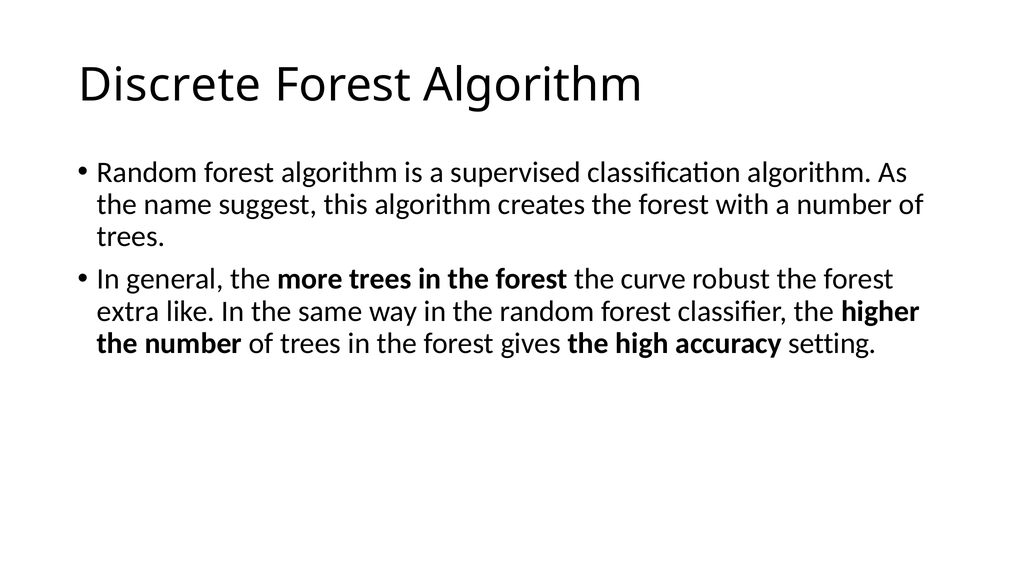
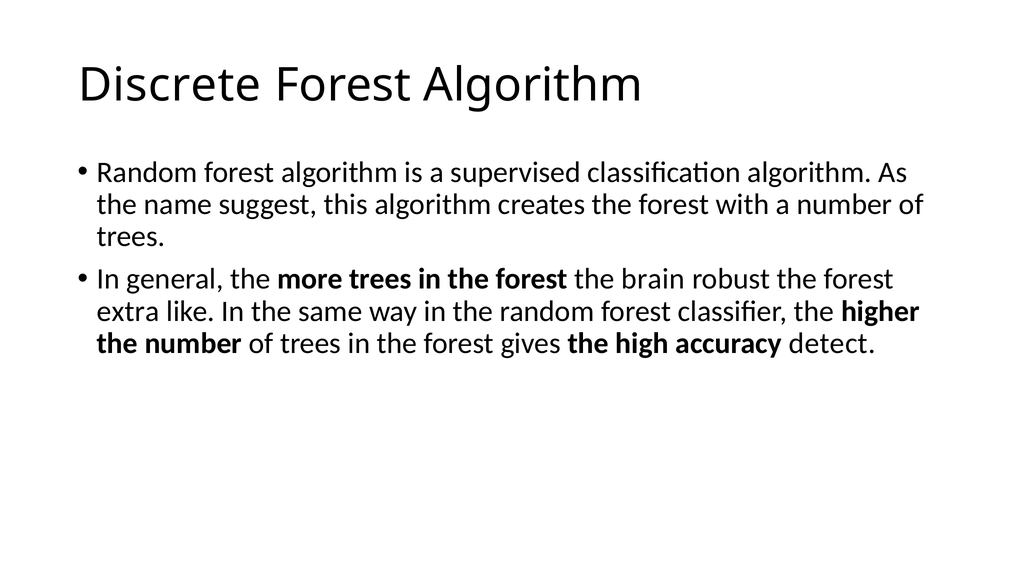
curve: curve -> brain
setting: setting -> detect
